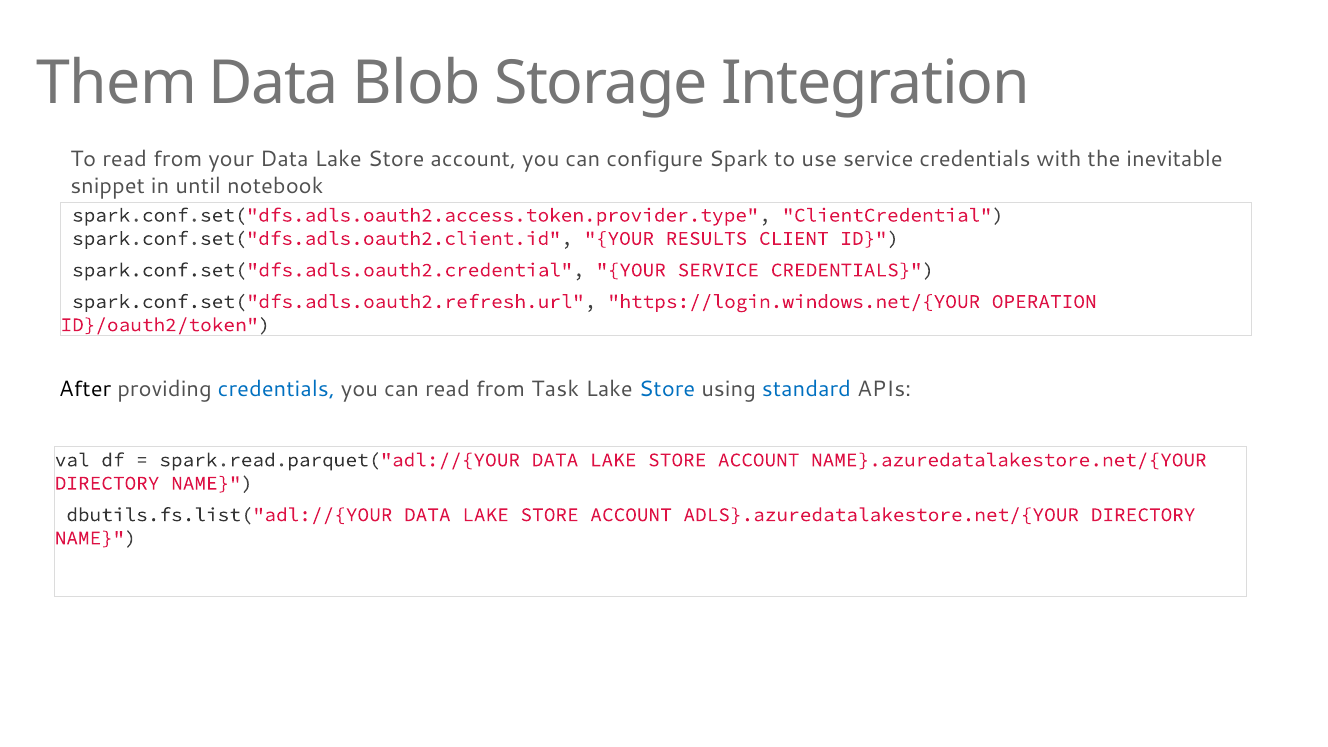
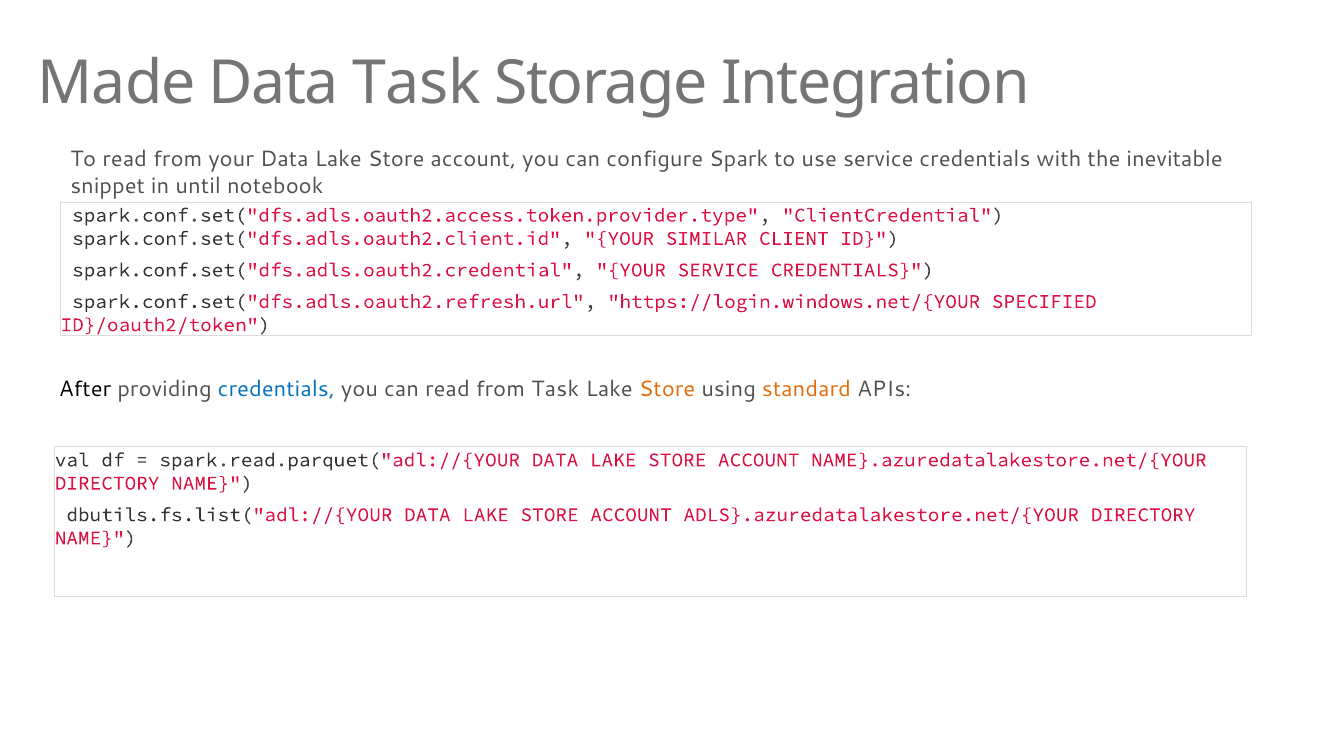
Them: Them -> Made
Data Blob: Blob -> Task
RESULTS: RESULTS -> SIMILAR
OPERATION: OPERATION -> SPECIFIED
Store at (667, 389) colour: blue -> orange
standard colour: blue -> orange
